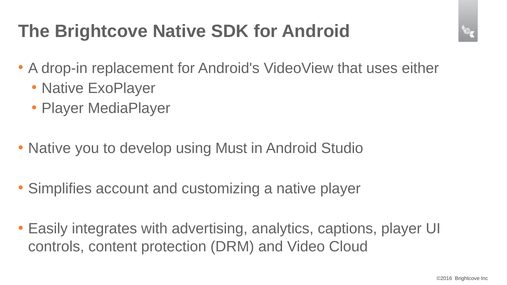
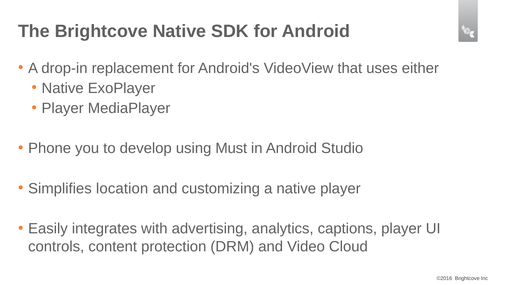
Native at (50, 148): Native -> Phone
account: account -> location
